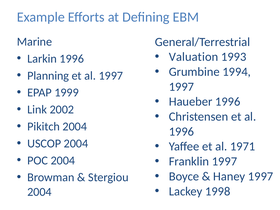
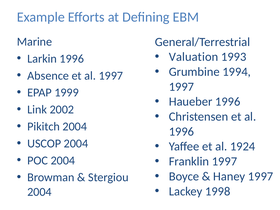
Planning: Planning -> Absence
1971: 1971 -> 1924
